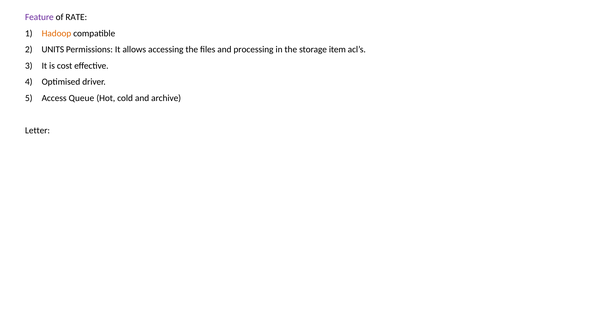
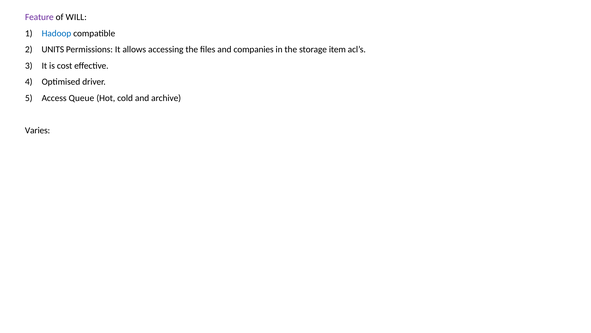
RATE: RATE -> WILL
Hadoop colour: orange -> blue
processing: processing -> companies
Letter: Letter -> Varies
